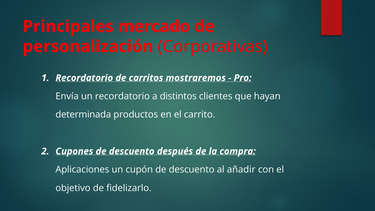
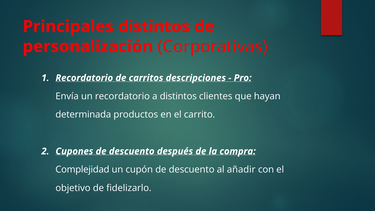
Principales mercado: mercado -> distintos
mostraremos: mostraremos -> descripciones
Aplicaciones: Aplicaciones -> Complejidad
